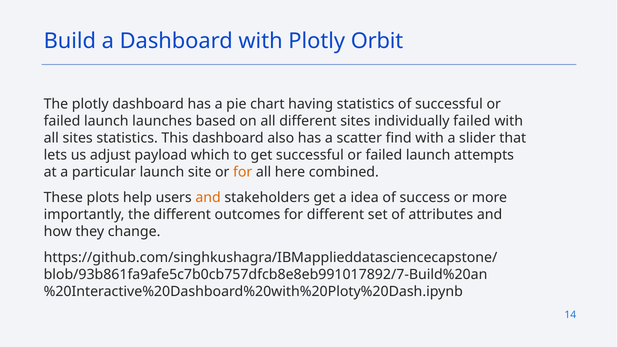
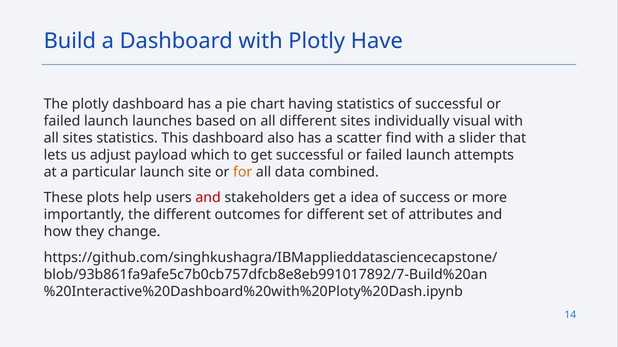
Orbit: Orbit -> Have
individually failed: failed -> visual
here: here -> data
and at (208, 198) colour: orange -> red
